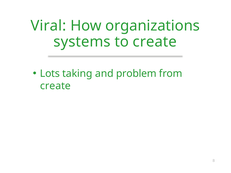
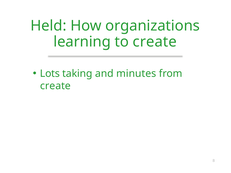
Viral: Viral -> Held
systems: systems -> learning
problem: problem -> minutes
